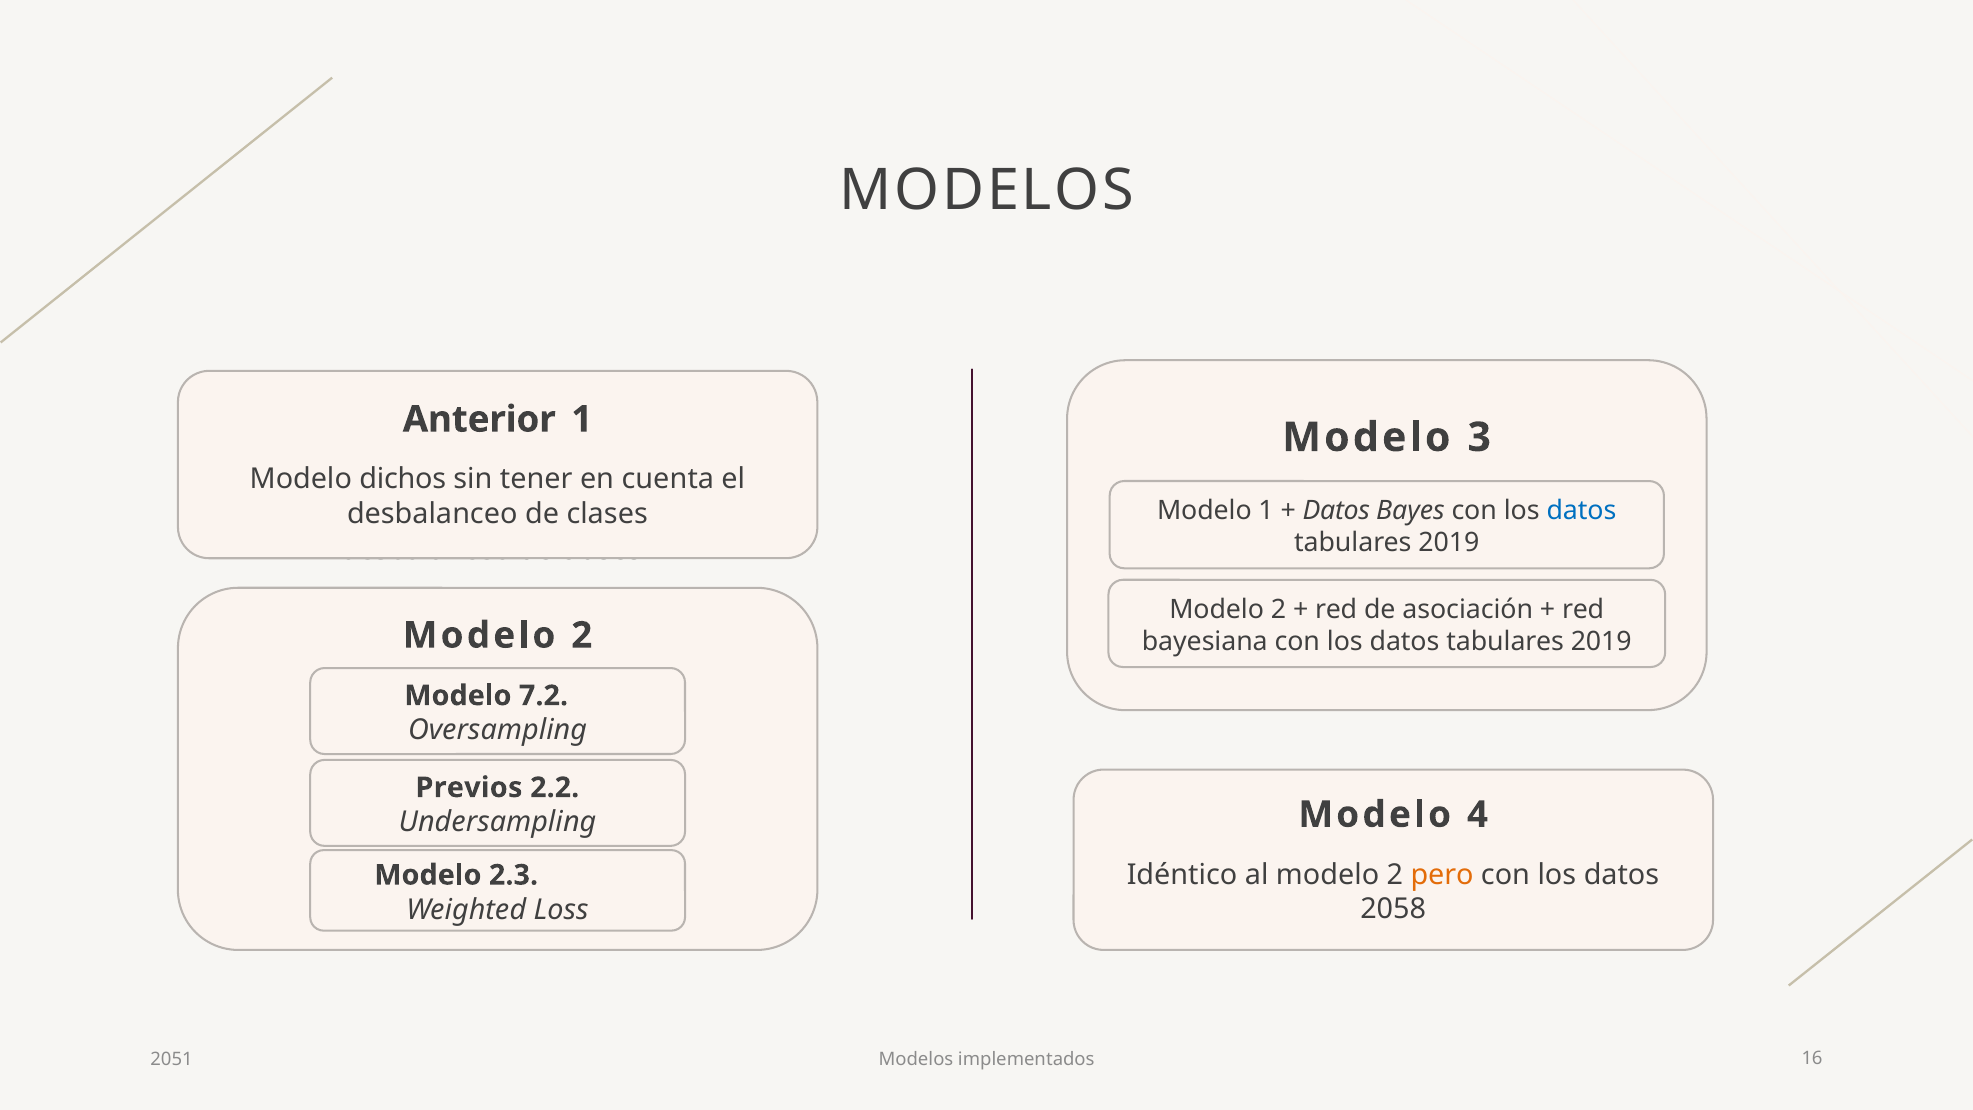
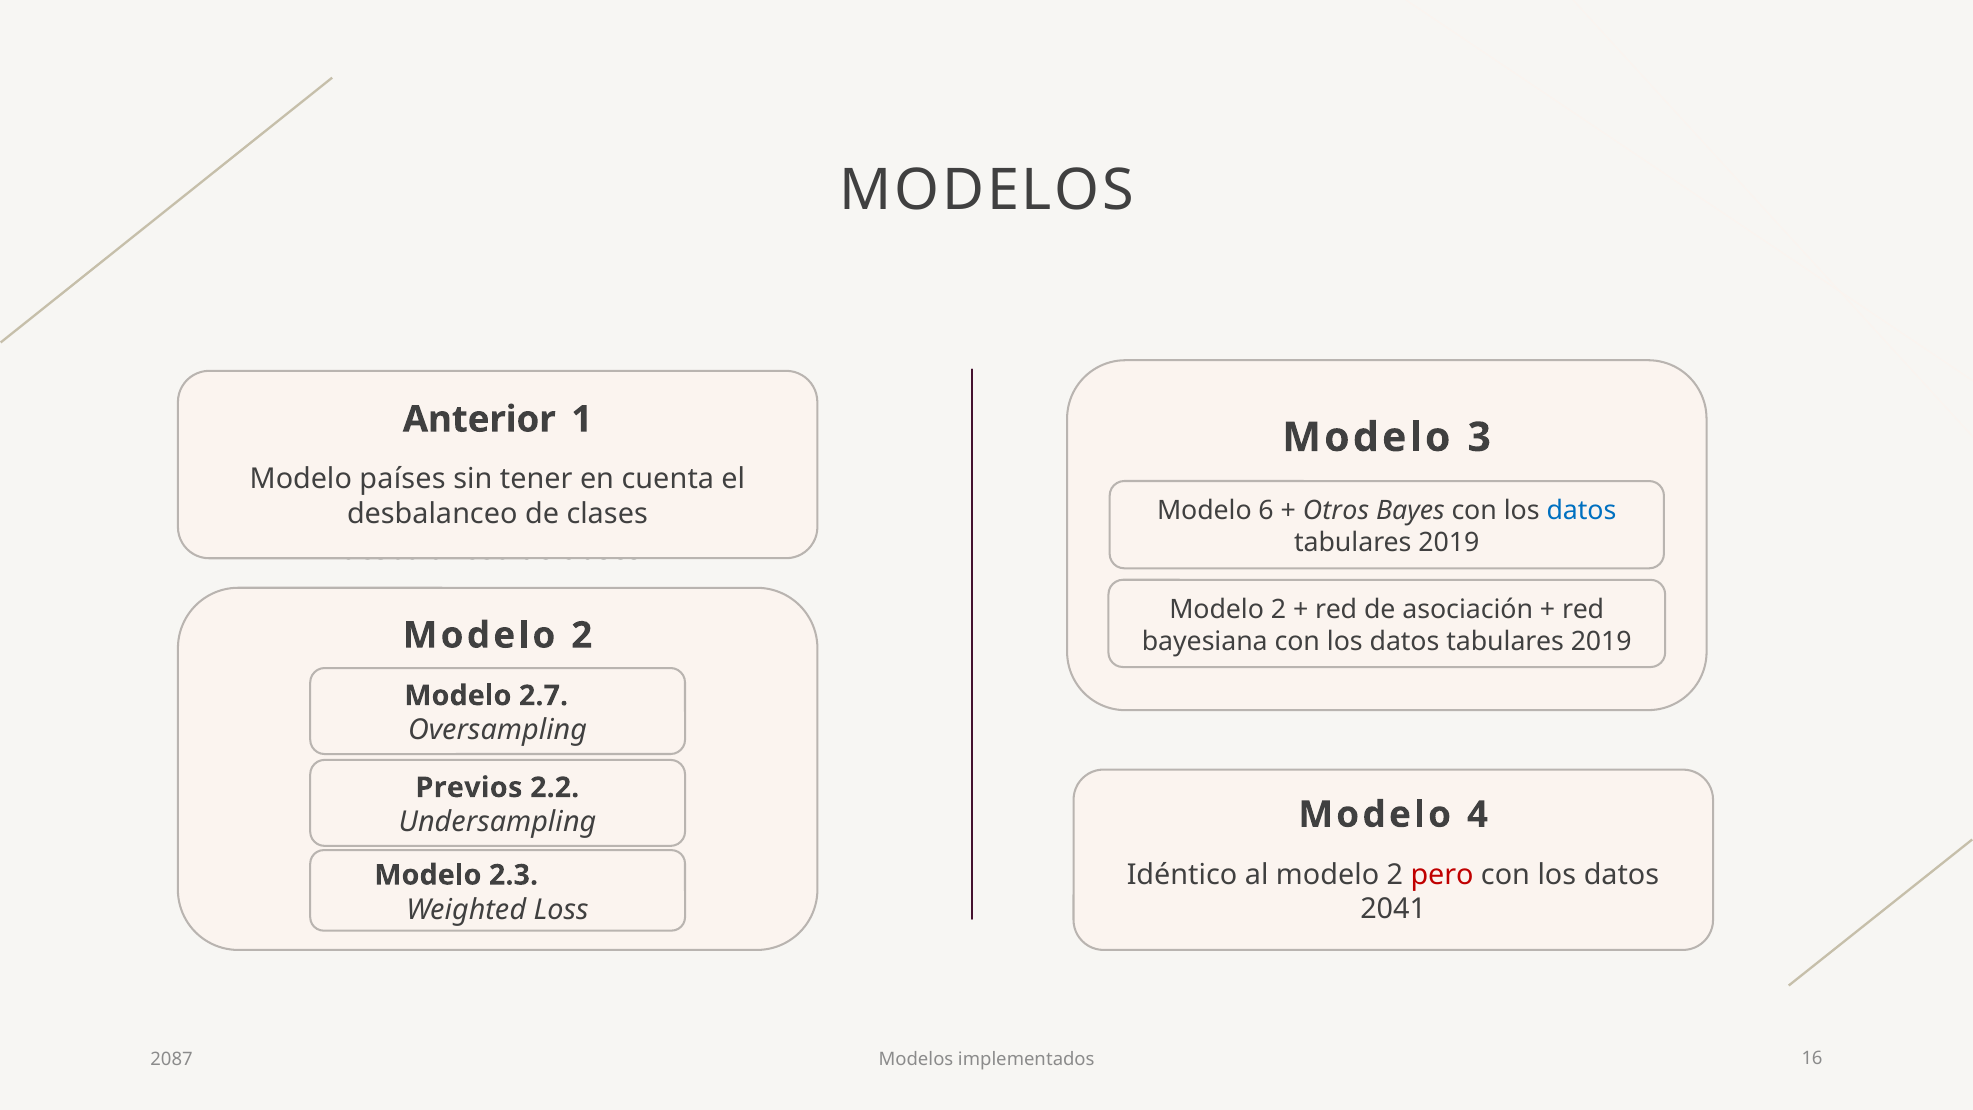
dichos: dichos -> países
1 at (1266, 510): 1 -> 6
Datos at (1336, 510): Datos -> Otros
7.2: 7.2 -> 2.7
pero at (1442, 875) colour: orange -> red
2058: 2058 -> 2041
2051: 2051 -> 2087
